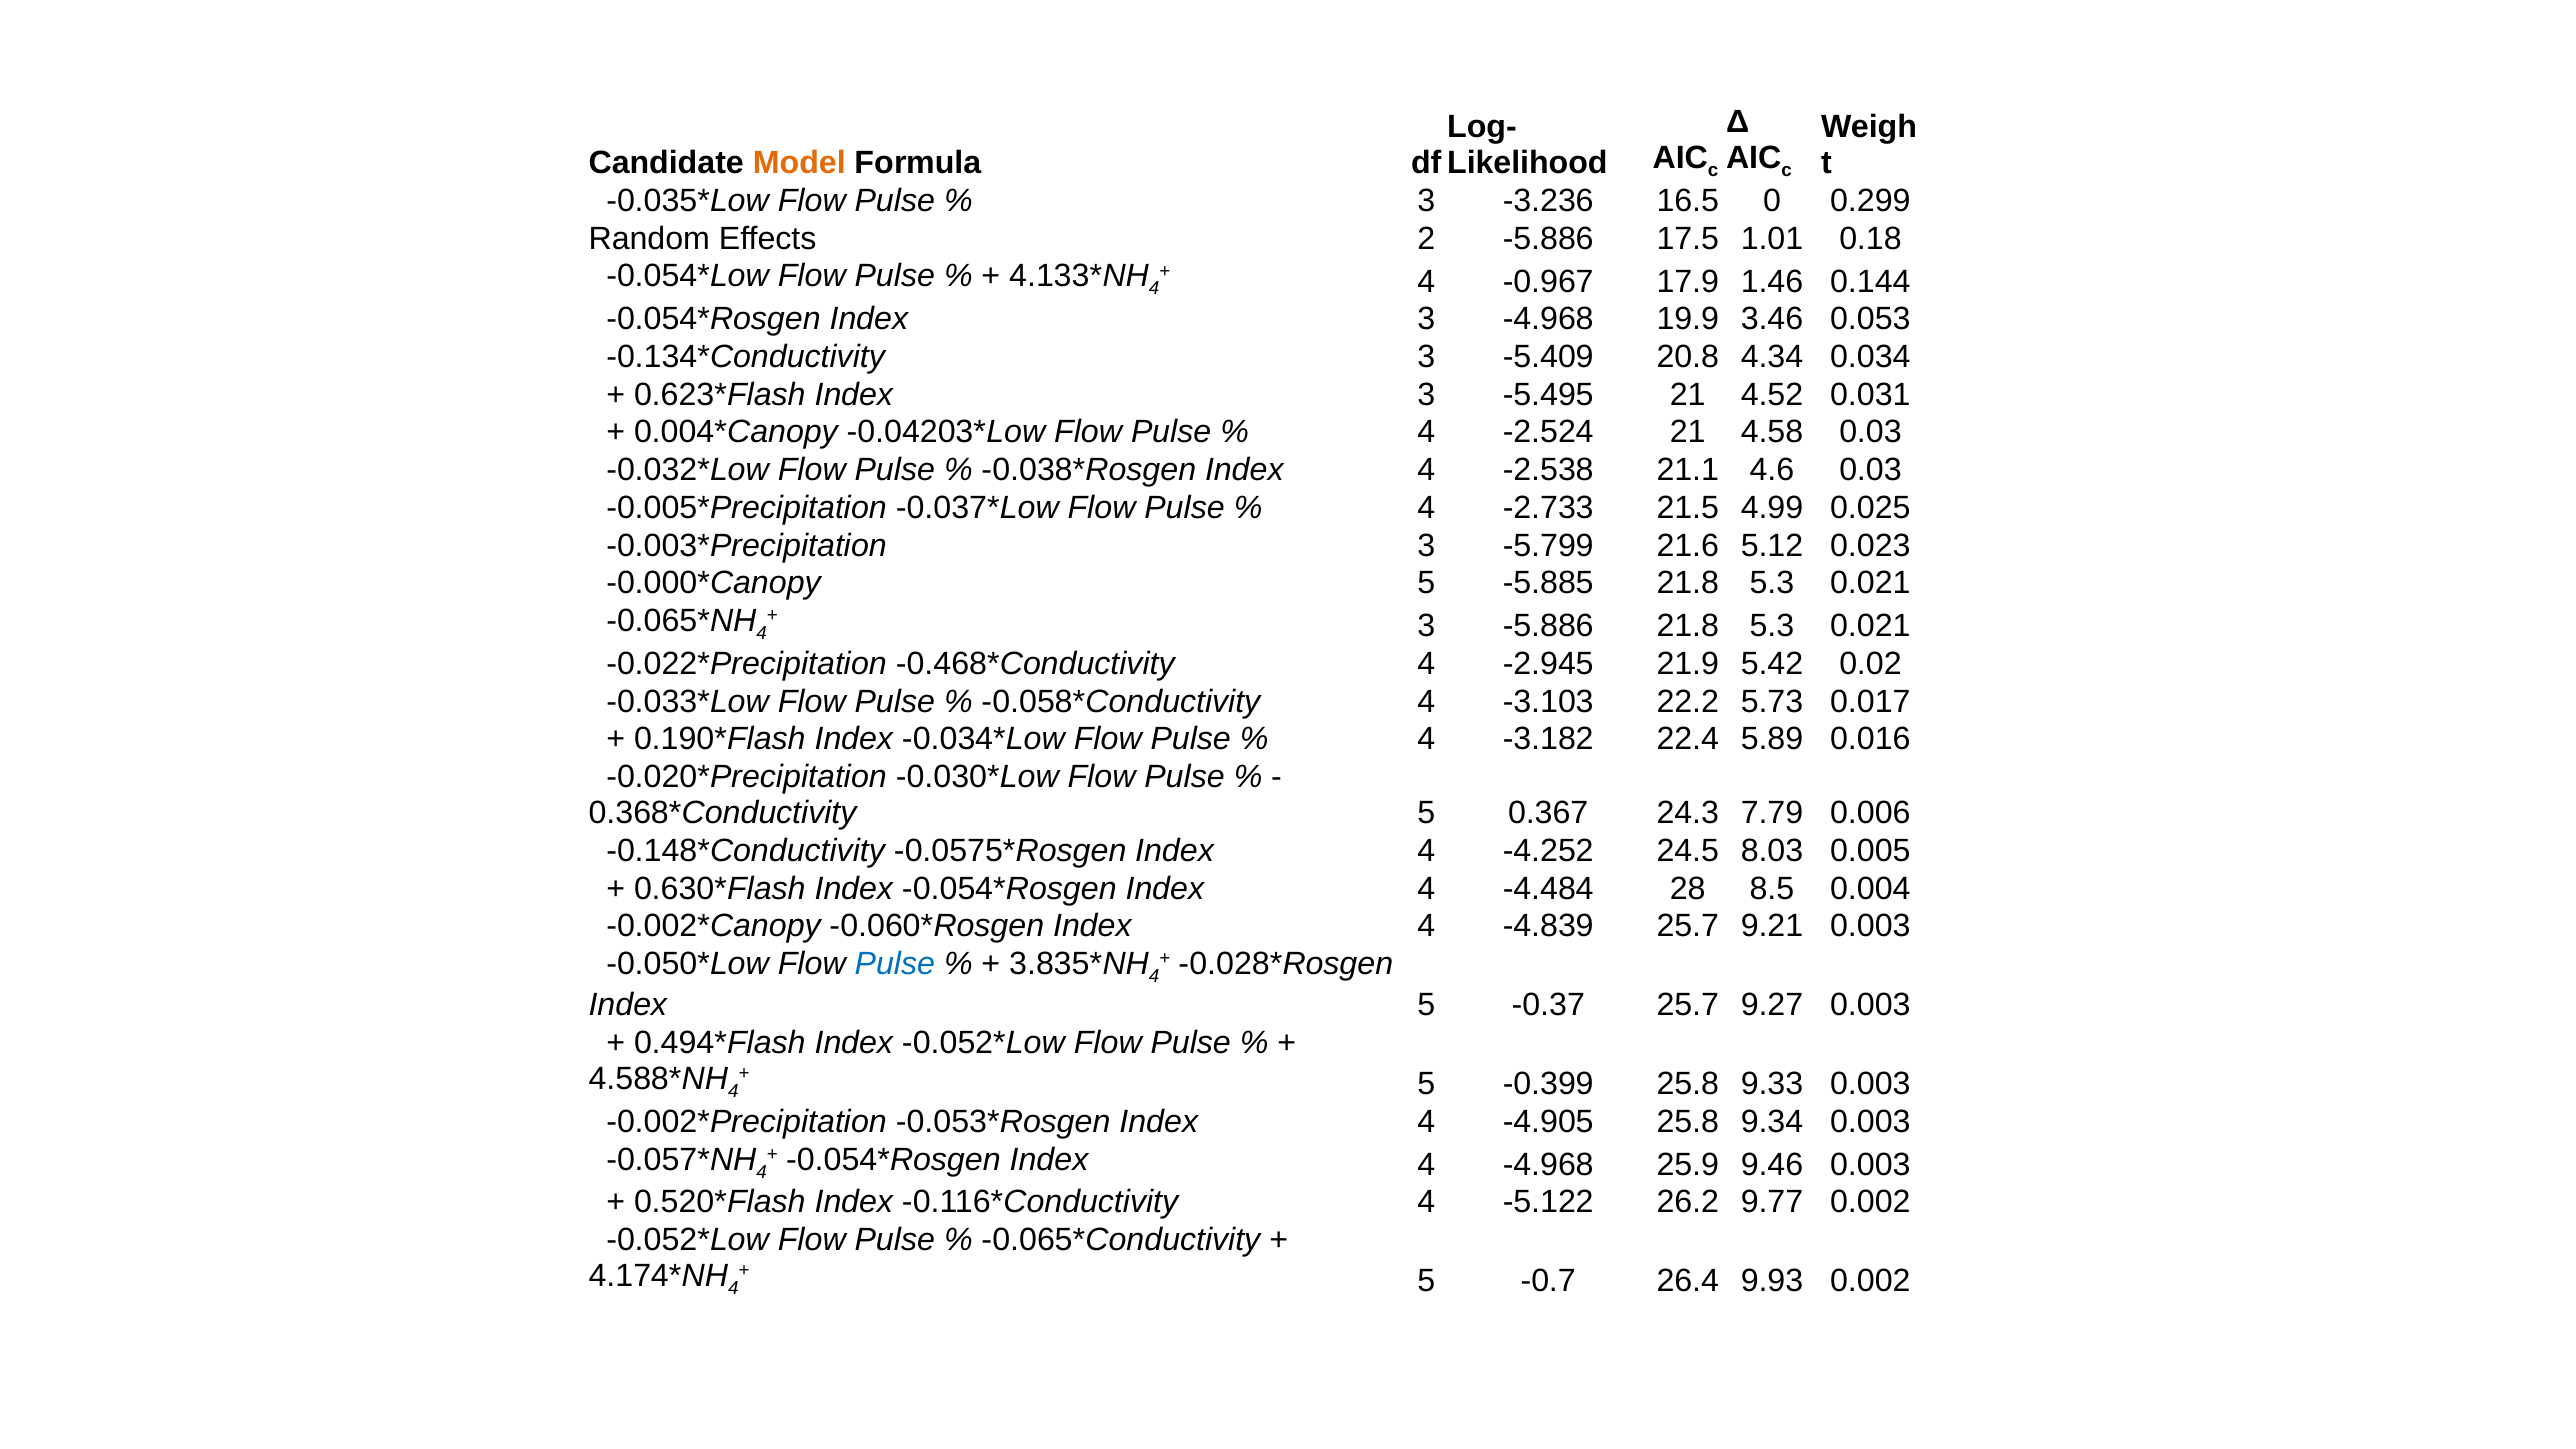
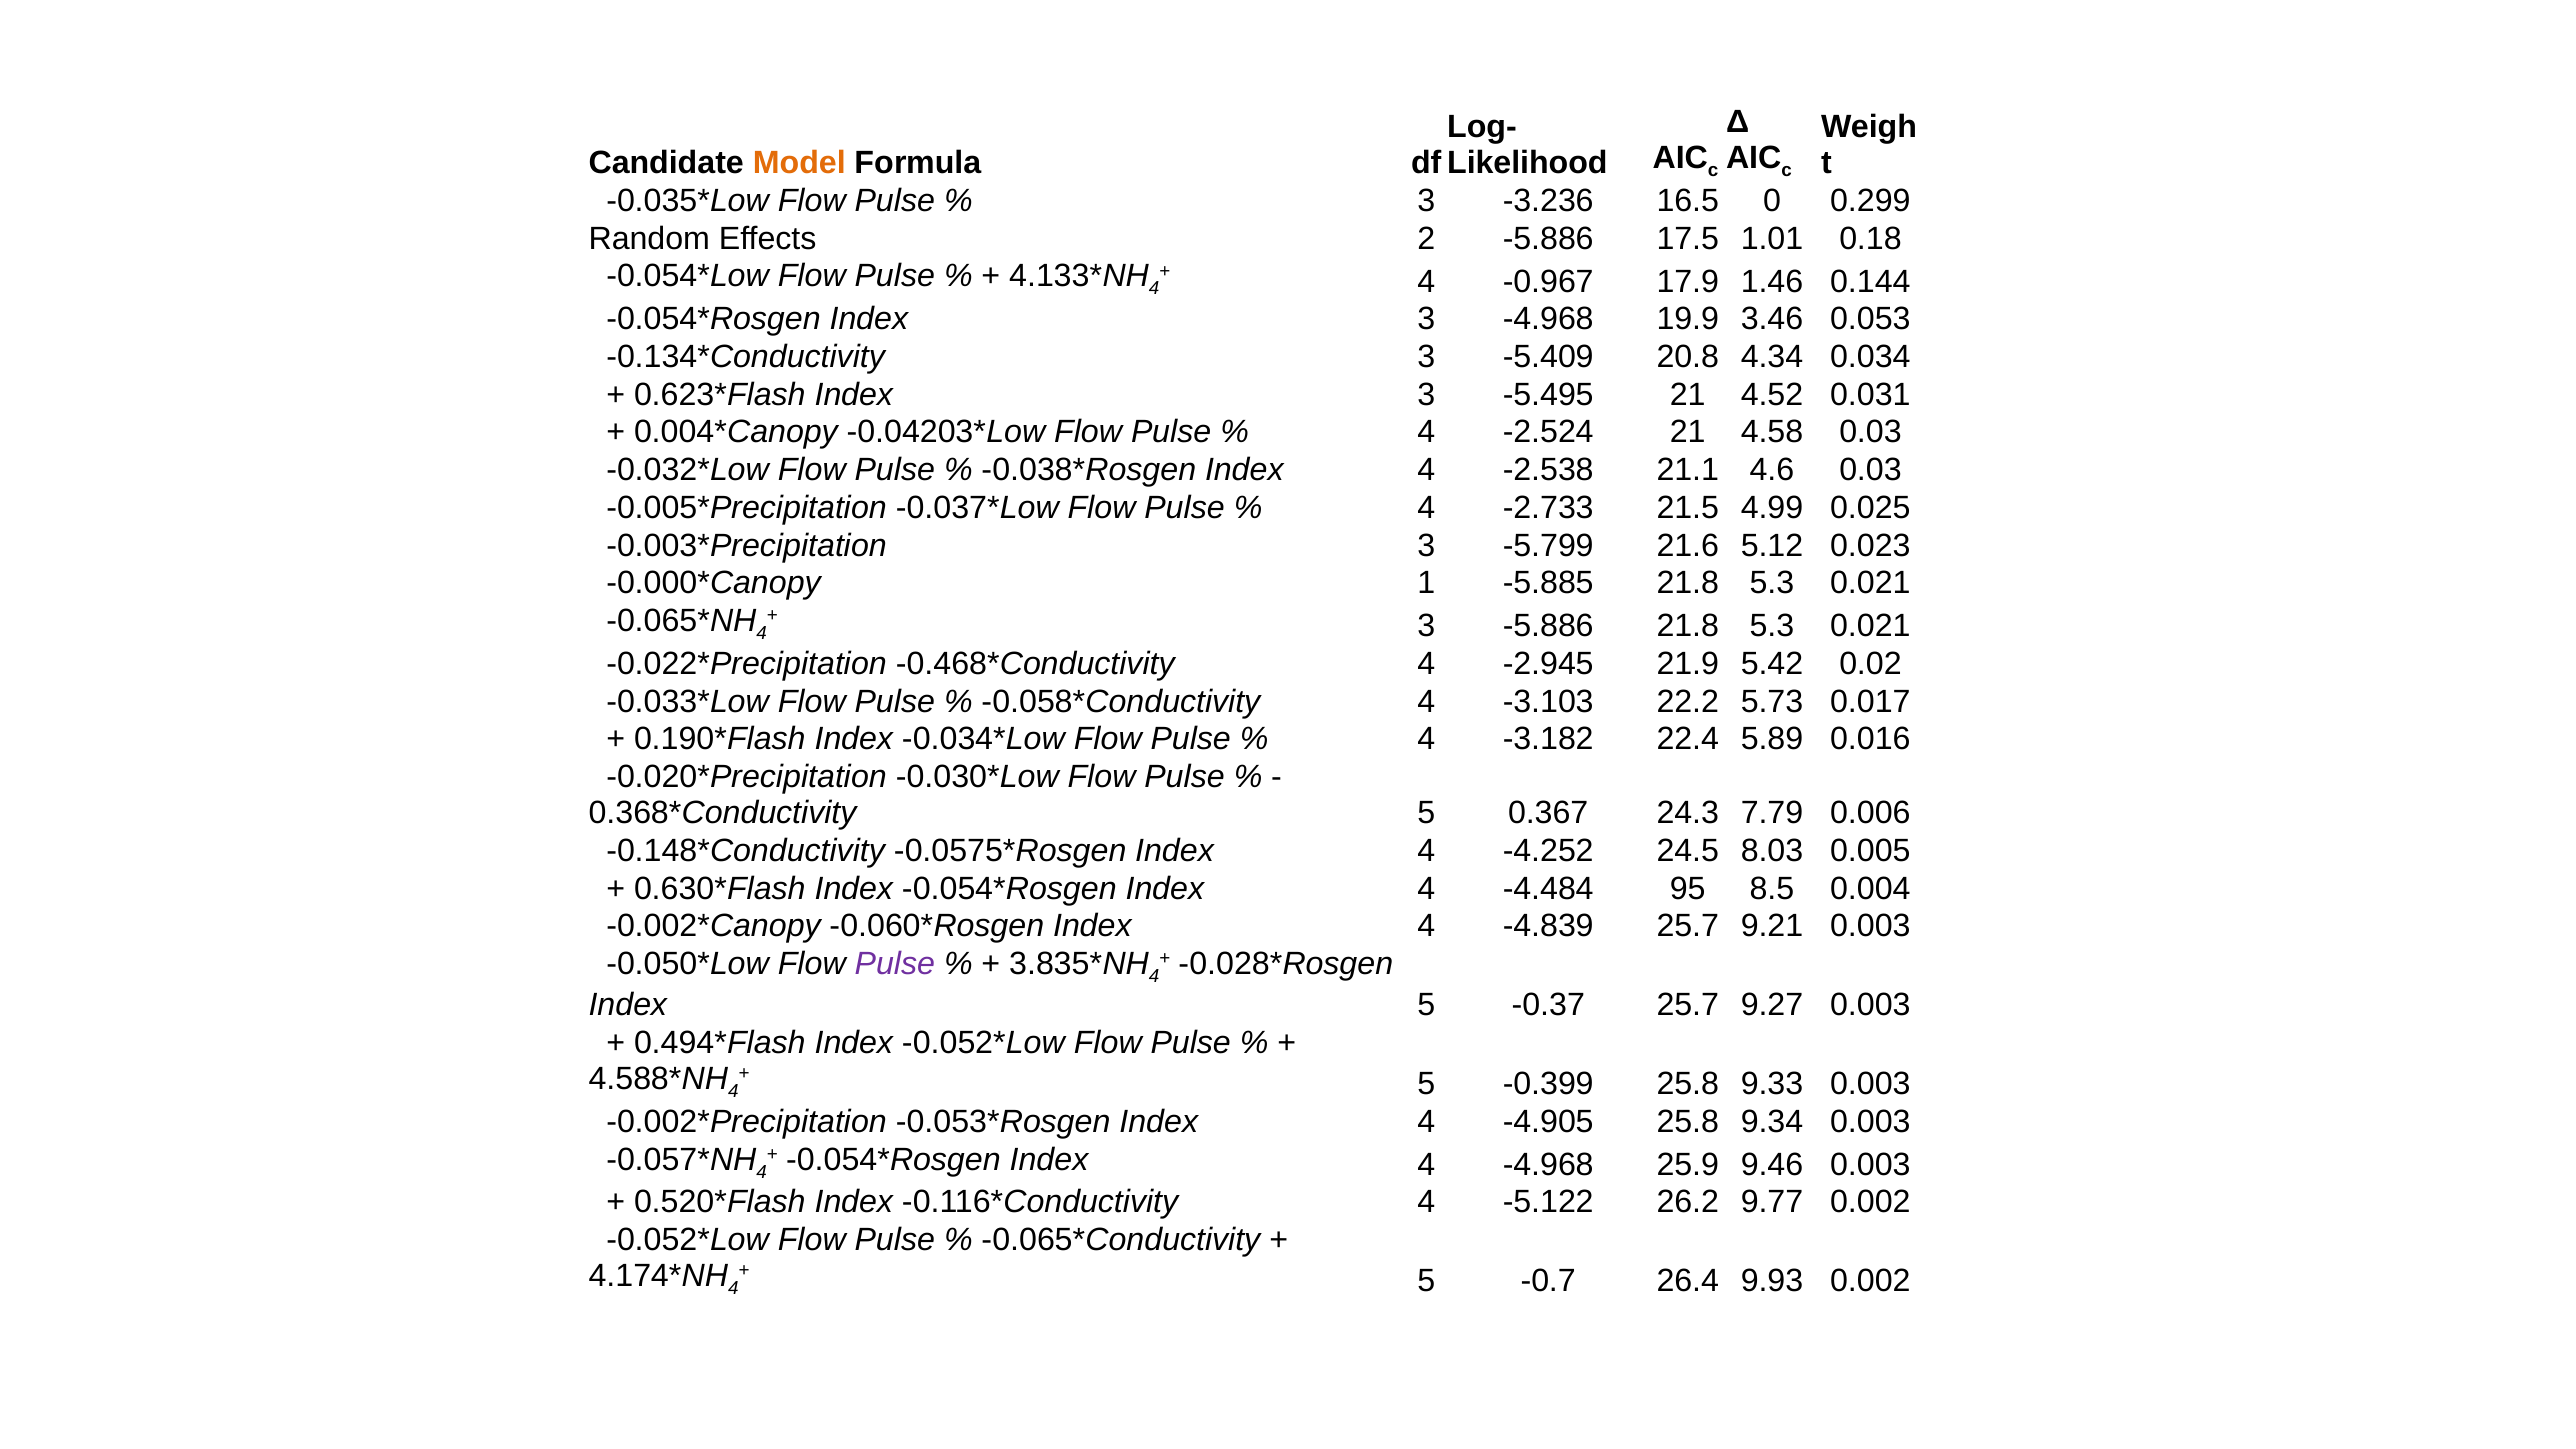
5 at (1426, 583): 5 -> 1
28: 28 -> 95
Pulse at (895, 964) colour: blue -> purple
